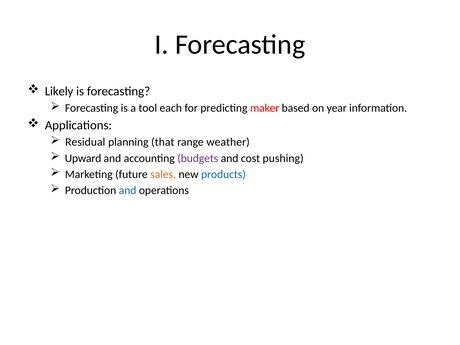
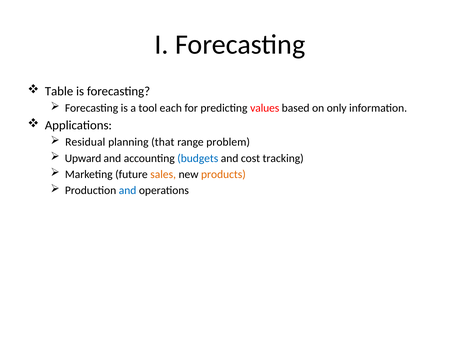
Likely: Likely -> Table
maker: maker -> values
year: year -> only
weather: weather -> problem
budgets colour: purple -> blue
pushing: pushing -> tracking
products colour: blue -> orange
